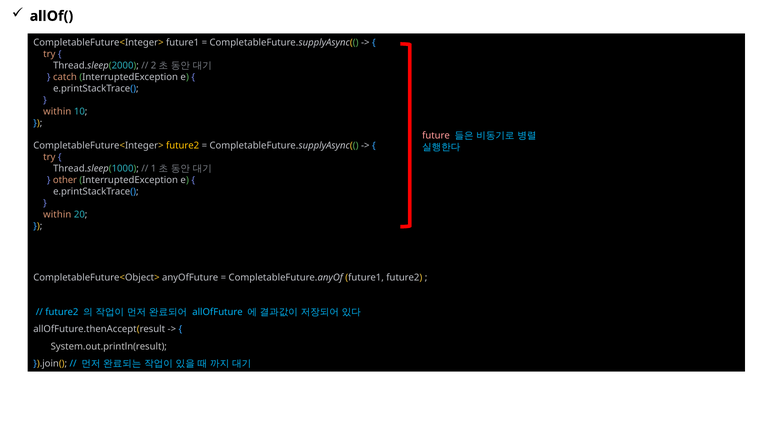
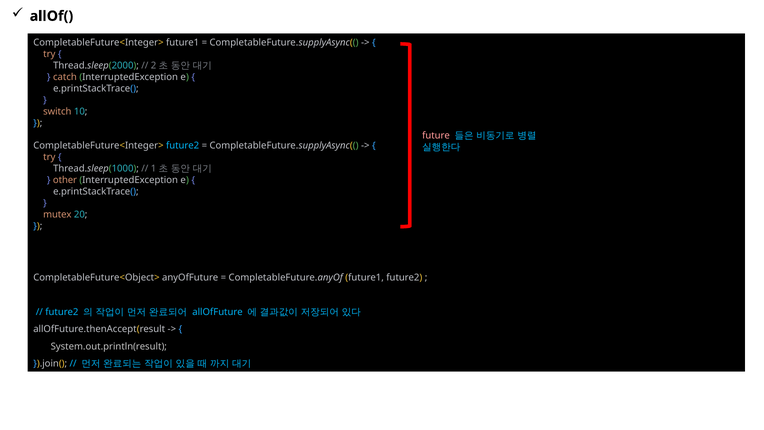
within at (57, 111): within -> switch
future2 at (183, 146) colour: yellow -> light blue
within at (57, 214): within -> mutex
